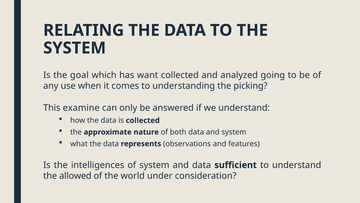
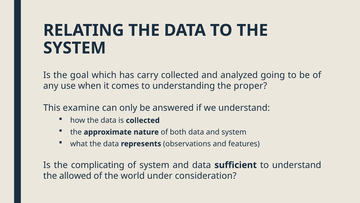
want: want -> carry
picking: picking -> proper
intelligences: intelligences -> complicating
